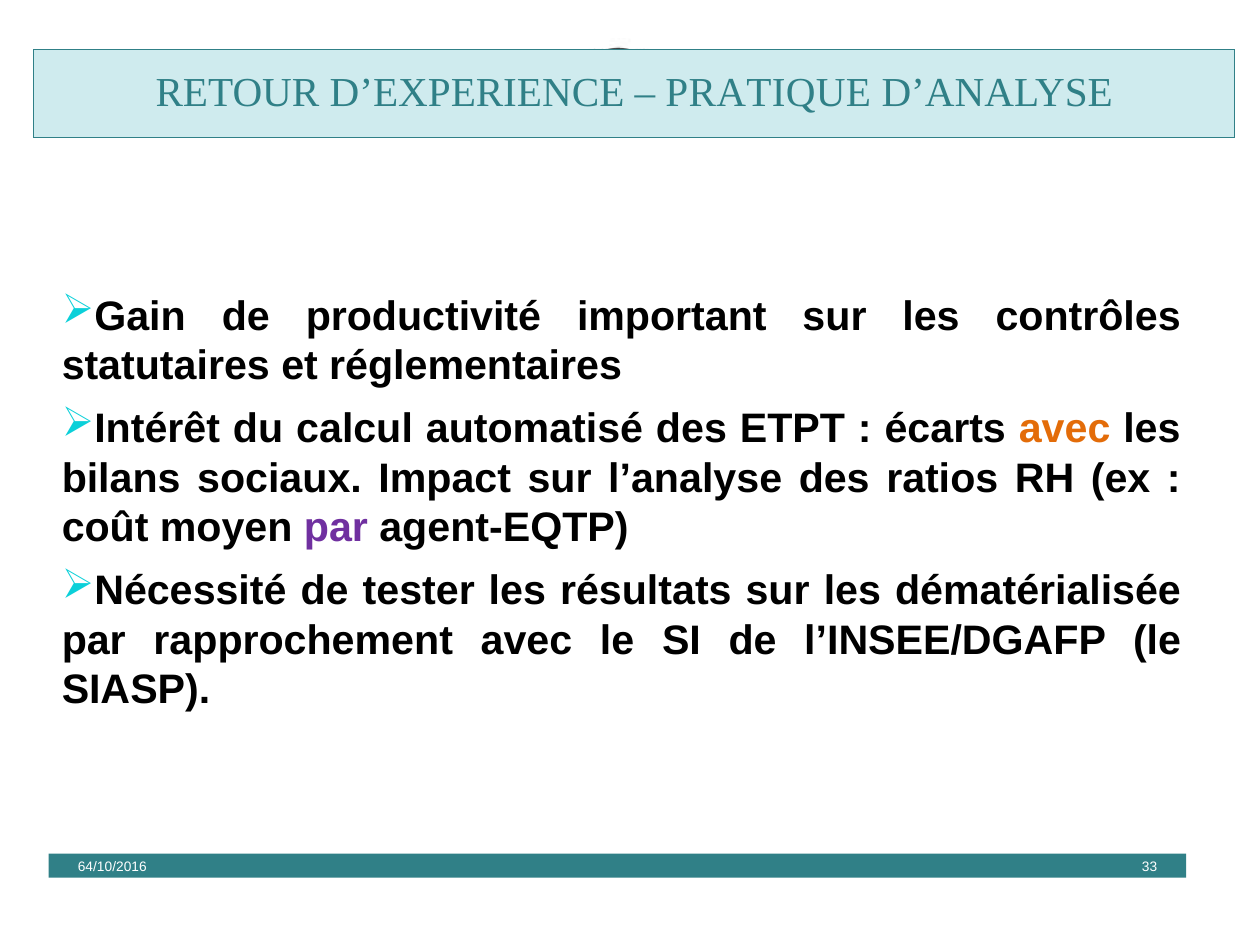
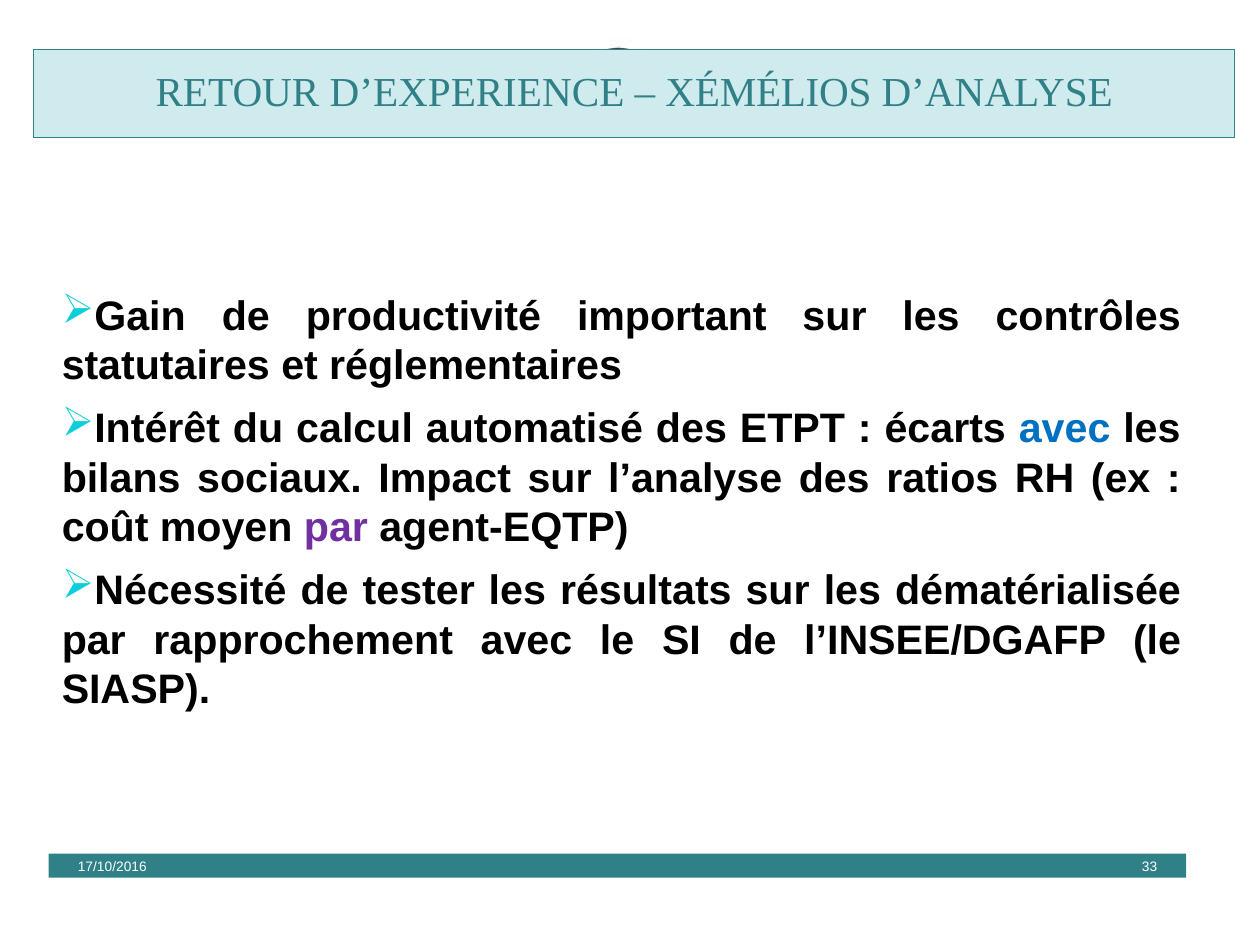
PRATIQUE: PRATIQUE -> XÉMÉLIOS
avec at (1065, 430) colour: orange -> blue
64/10/2016: 64/10/2016 -> 17/10/2016
